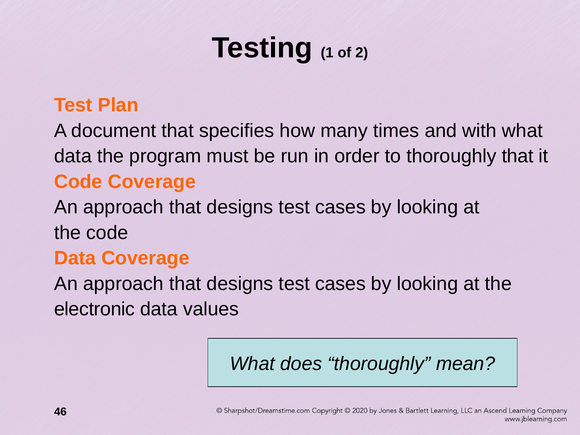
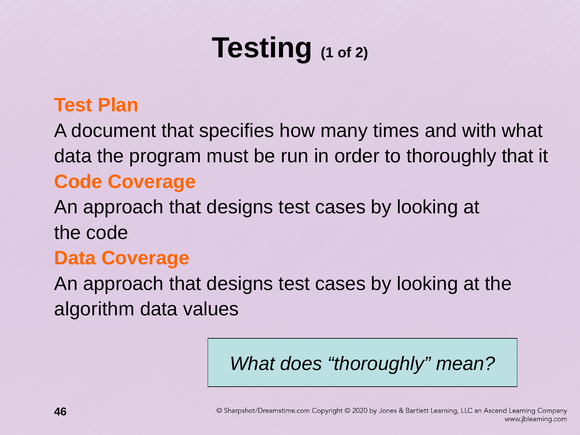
electronic: electronic -> algorithm
